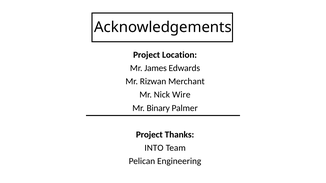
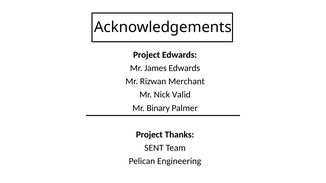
Project Location: Location -> Edwards
Wire: Wire -> Valid
INTO: INTO -> SENT
